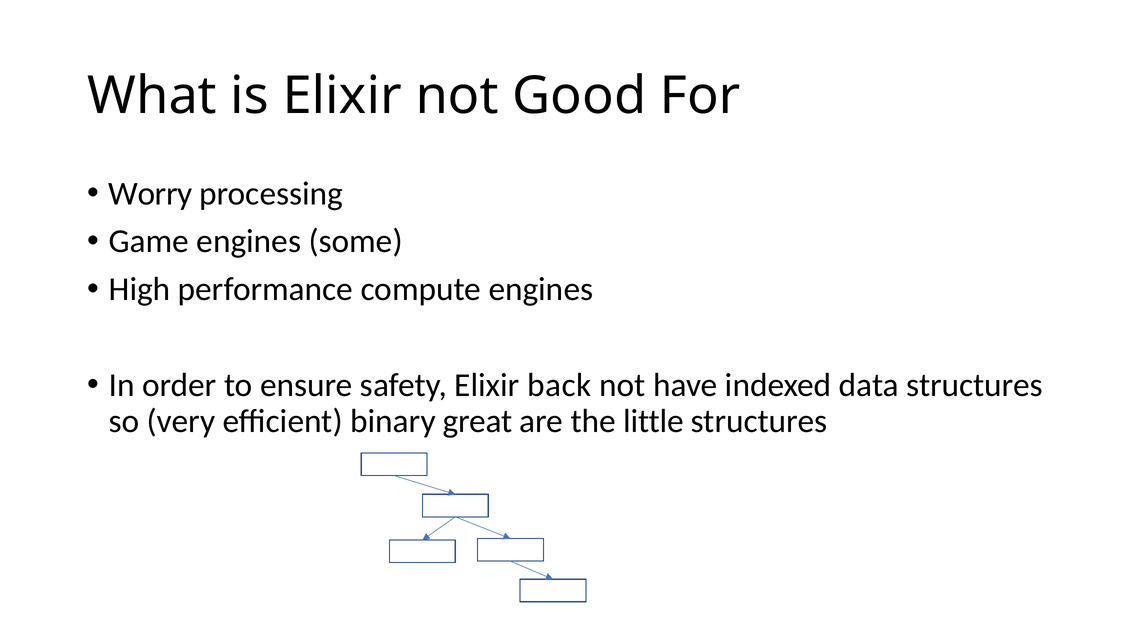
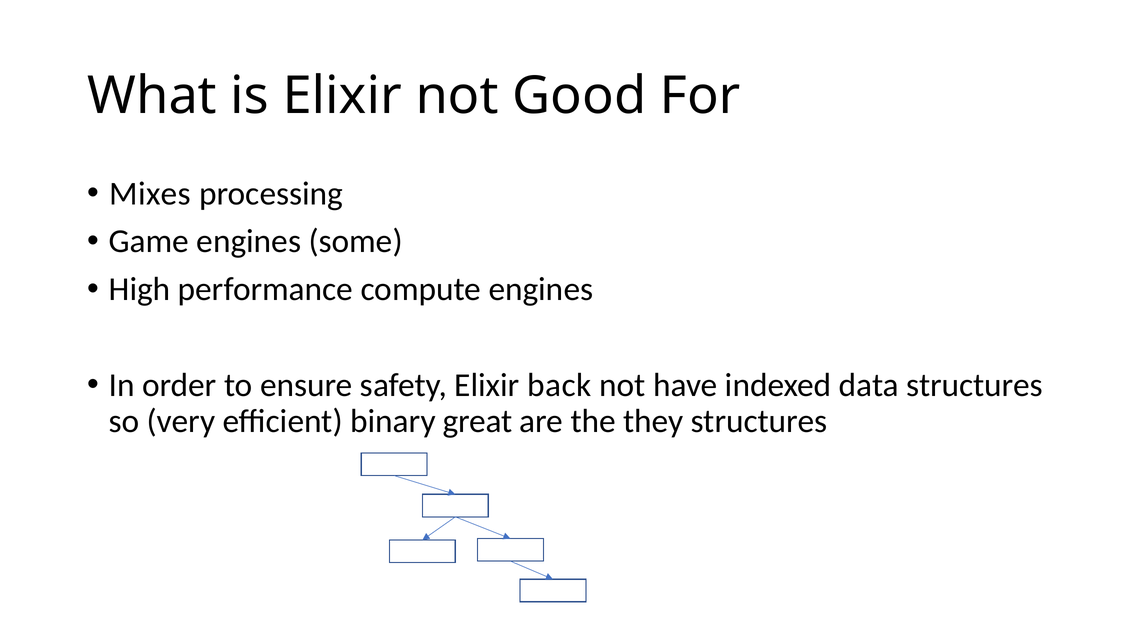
Worry: Worry -> Mixes
little: little -> they
